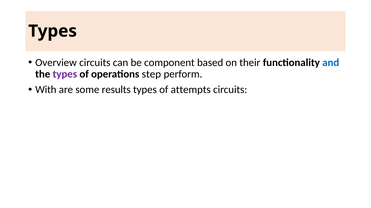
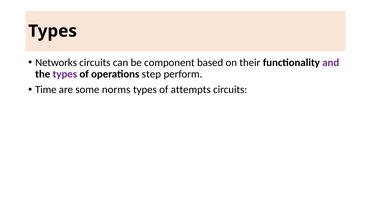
Overview: Overview -> Networks
and colour: blue -> purple
With: With -> Time
results: results -> norms
